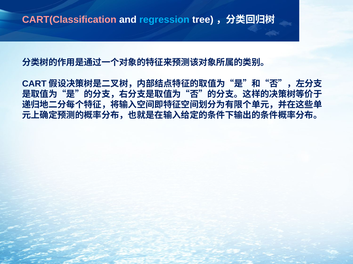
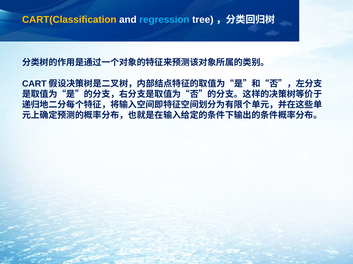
CART(Classification colour: pink -> yellow
